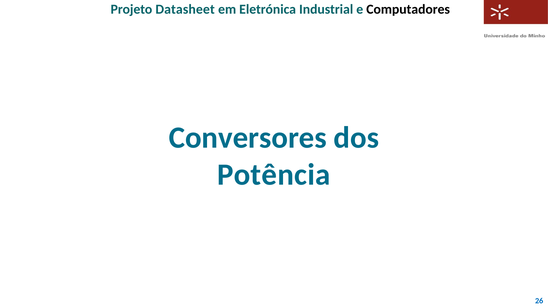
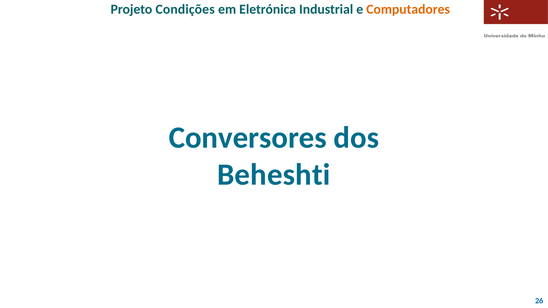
Datasheet: Datasheet -> Condições
Computadores colour: black -> orange
Potência: Potência -> Beheshti
